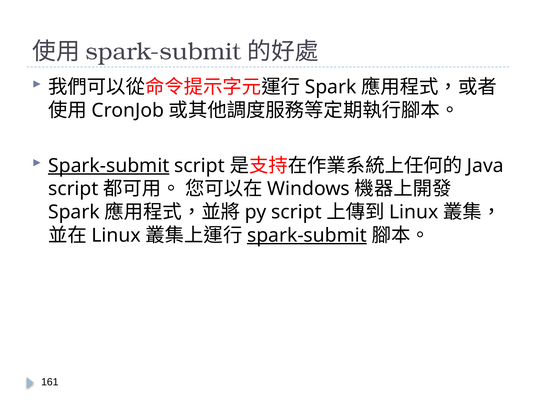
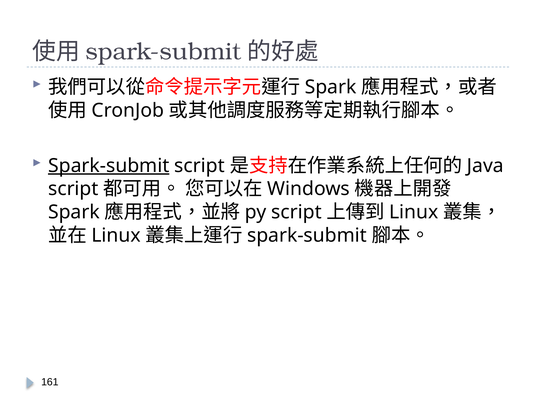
spark-submit at (307, 235) underline: present -> none
